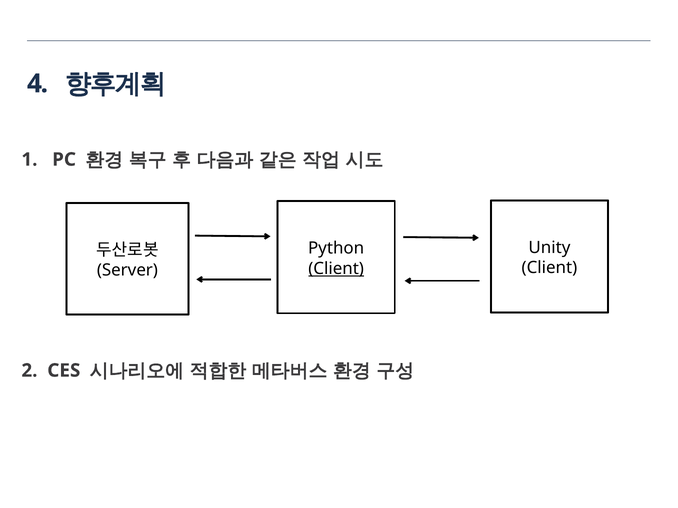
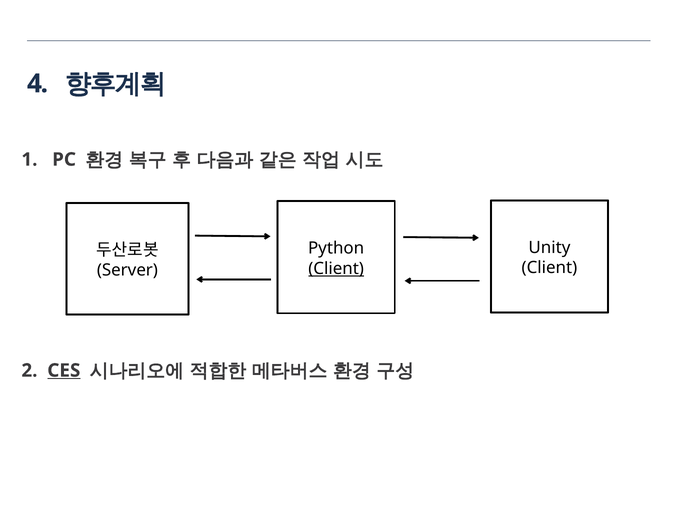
CES underline: none -> present
